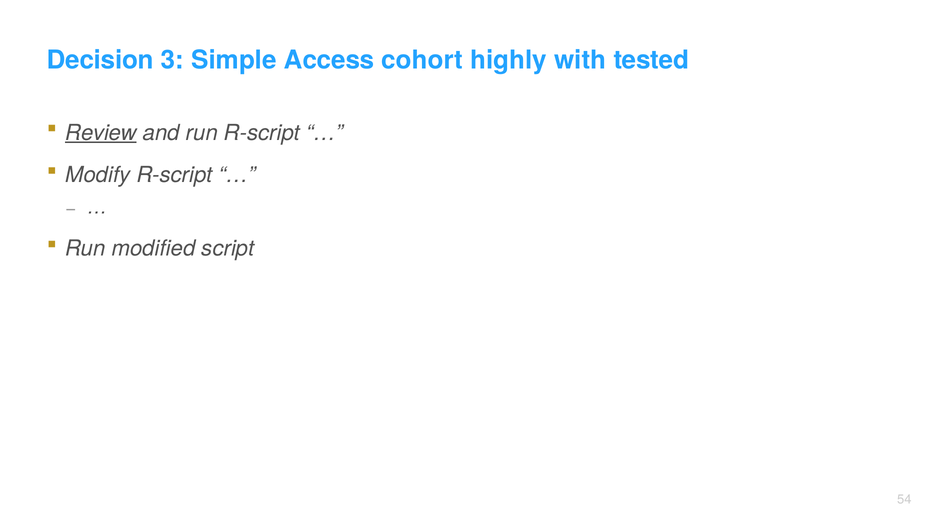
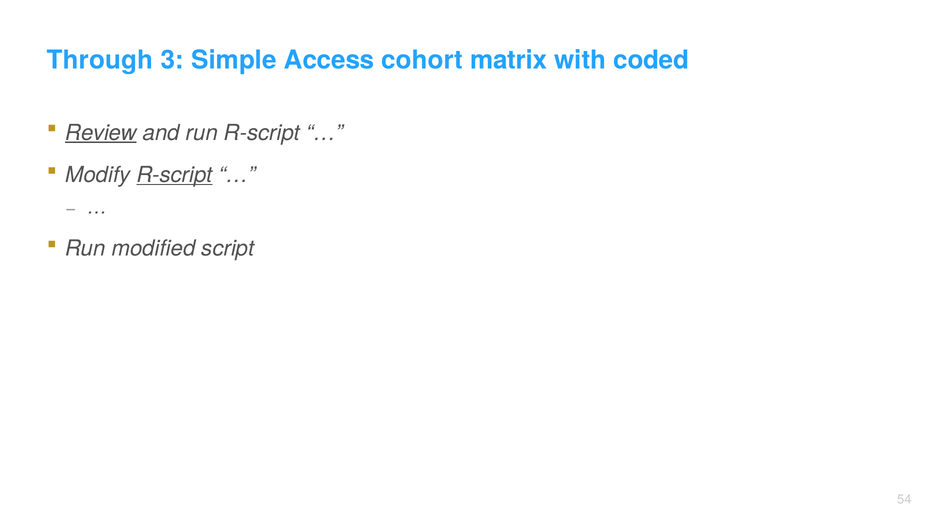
Decision: Decision -> Through
highly: highly -> matrix
tested: tested -> coded
R-script at (175, 175) underline: none -> present
